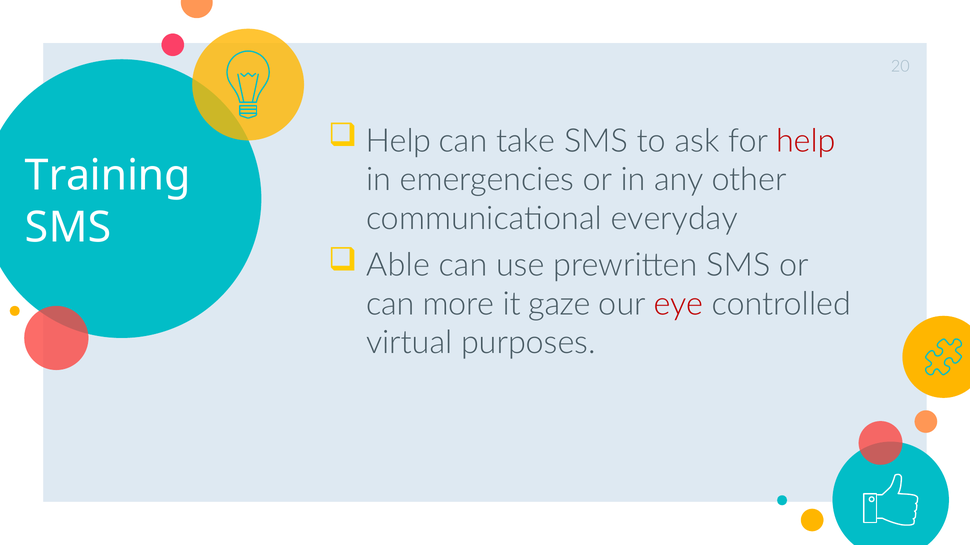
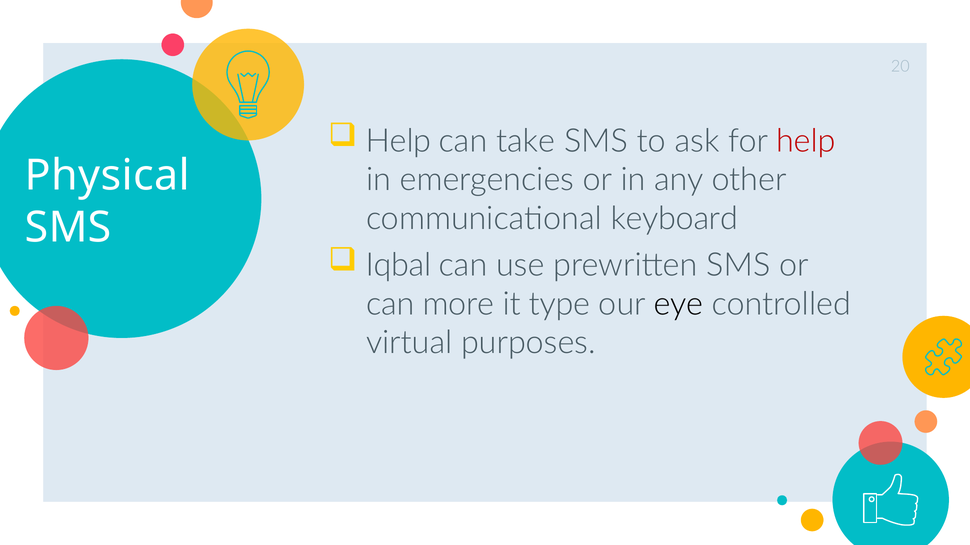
Training: Training -> Physical
everyday: everyday -> keyboard
Able: Able -> Iqbal
gaze: gaze -> type
eye colour: red -> black
